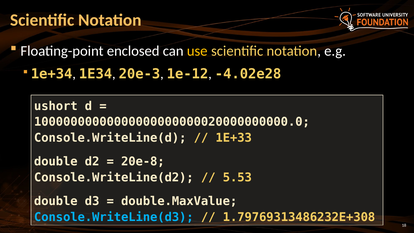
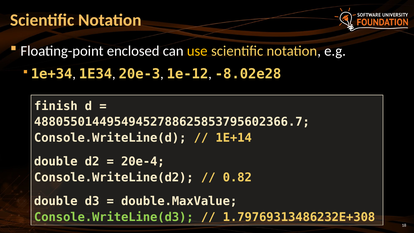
-4.02e28: -4.02e28 -> -8.02e28
ushort: ushort -> finish
10000000000000000000000020000000000.0: 10000000000000000000000020000000000.0 -> 48805501449549452788625853795602366.7
1E+33: 1E+33 -> 1E+14
20e-8: 20e-8 -> 20e-4
5.53: 5.53 -> 0.82
Console.WriteLine(d3 colour: light blue -> light green
